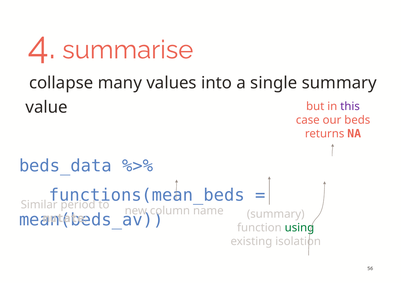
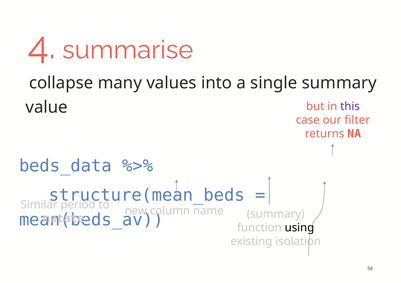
beds: beds -> filter
functions(mean_beds: functions(mean_beds -> structure(mean_beds
using colour: green -> black
